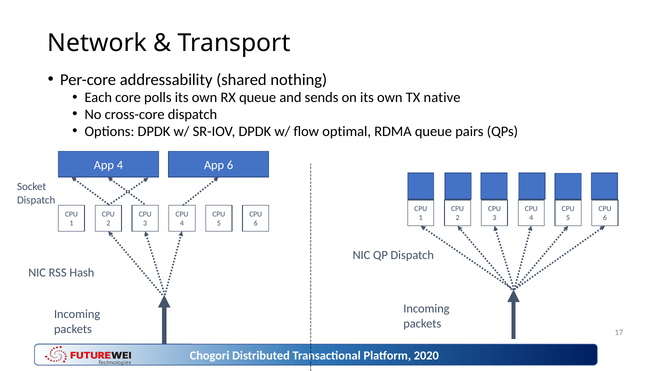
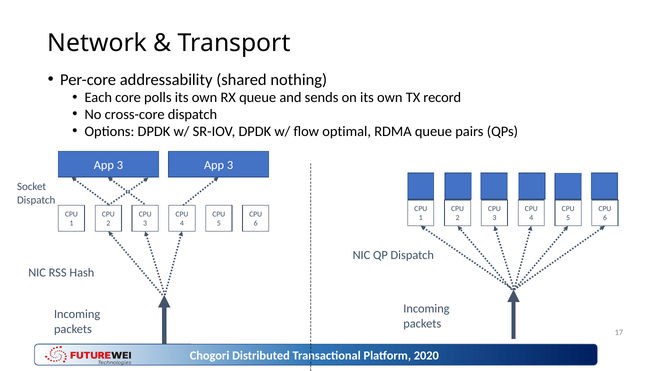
native: native -> record
4 at (120, 165): 4 -> 3
6 at (230, 165): 6 -> 3
